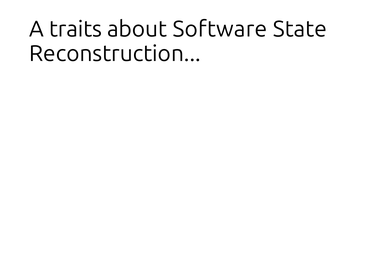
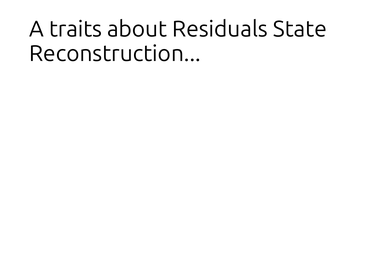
Software: Software -> Residuals
